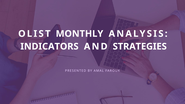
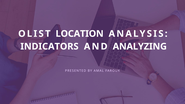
MONTHLY: MONTHLY -> LOCATION
STRATEGIES: STRATEGIES -> ANALYZING
